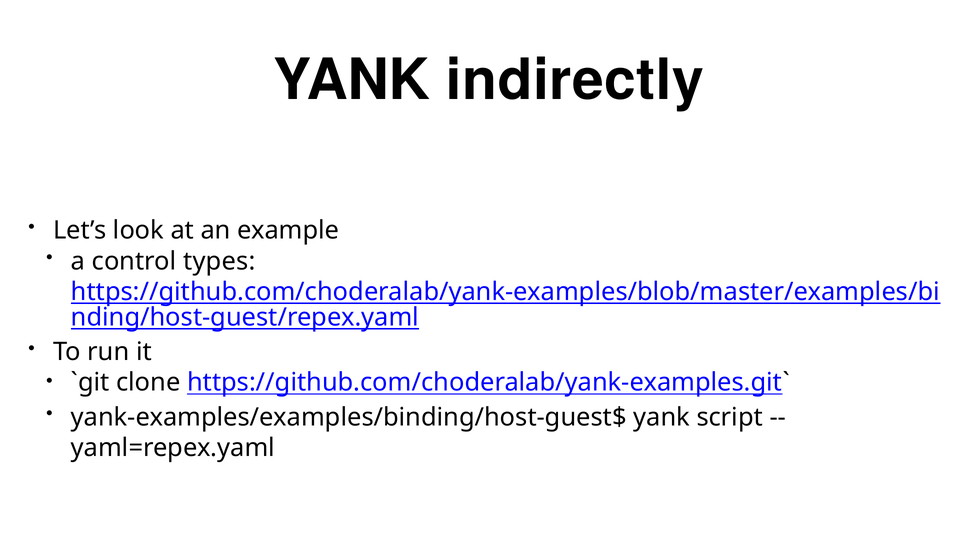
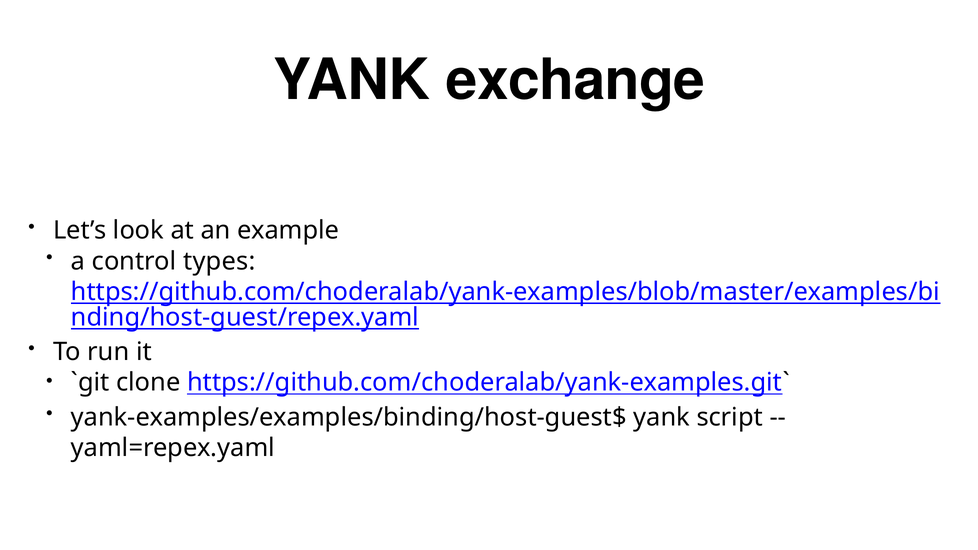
indirectly: indirectly -> exchange
